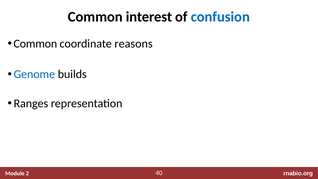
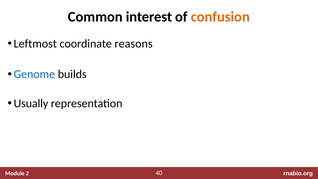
confusion colour: blue -> orange
Common at (35, 44): Common -> Leftmost
Ranges: Ranges -> Usually
